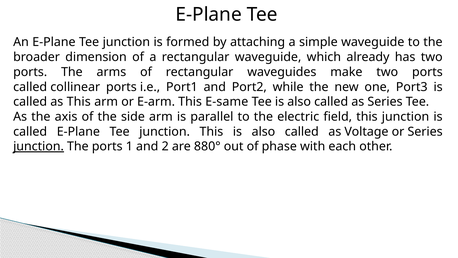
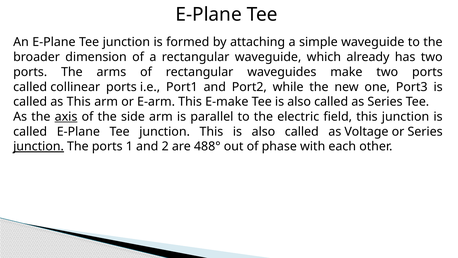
E-same: E-same -> E-make
axis underline: none -> present
880°: 880° -> 488°
